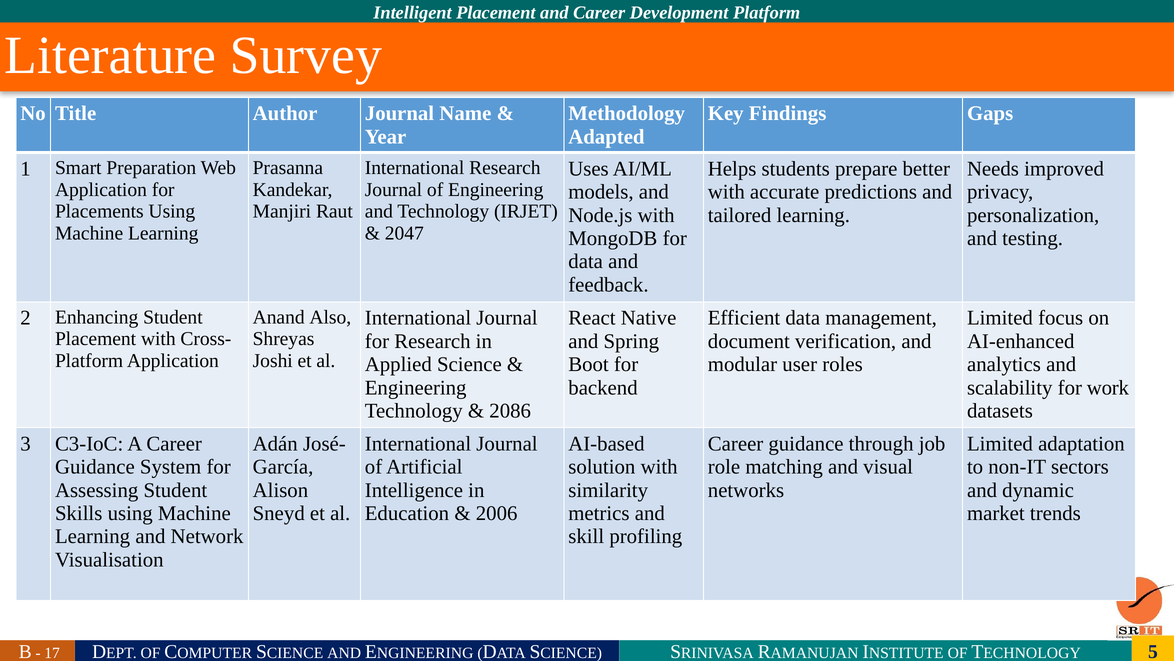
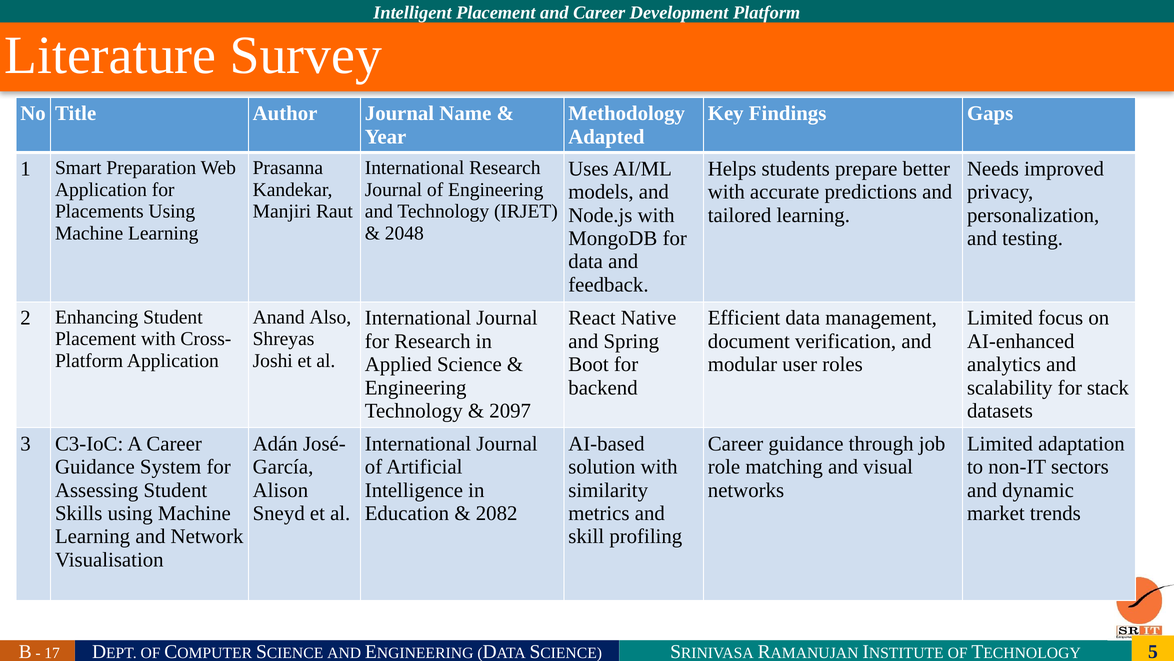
2047: 2047 -> 2048
work: work -> stack
2086: 2086 -> 2097
2006: 2006 -> 2082
